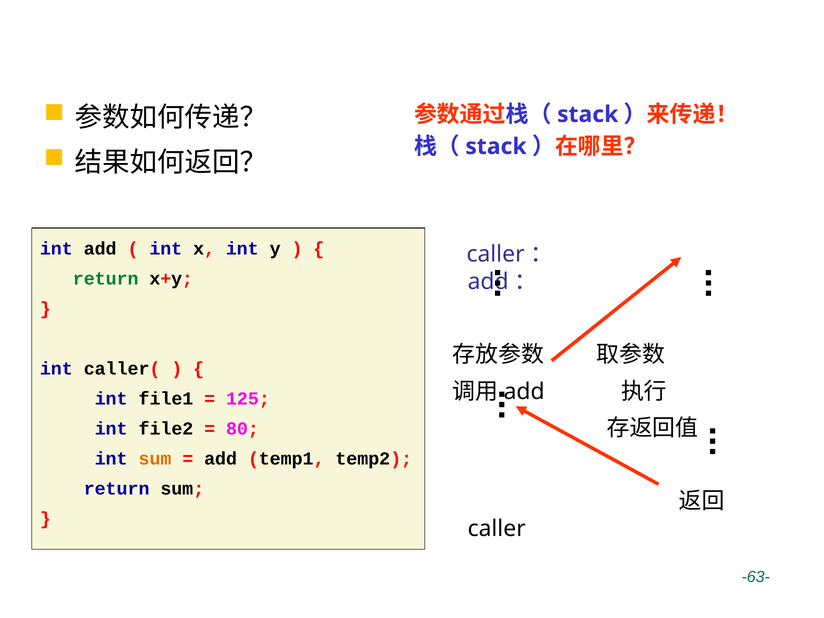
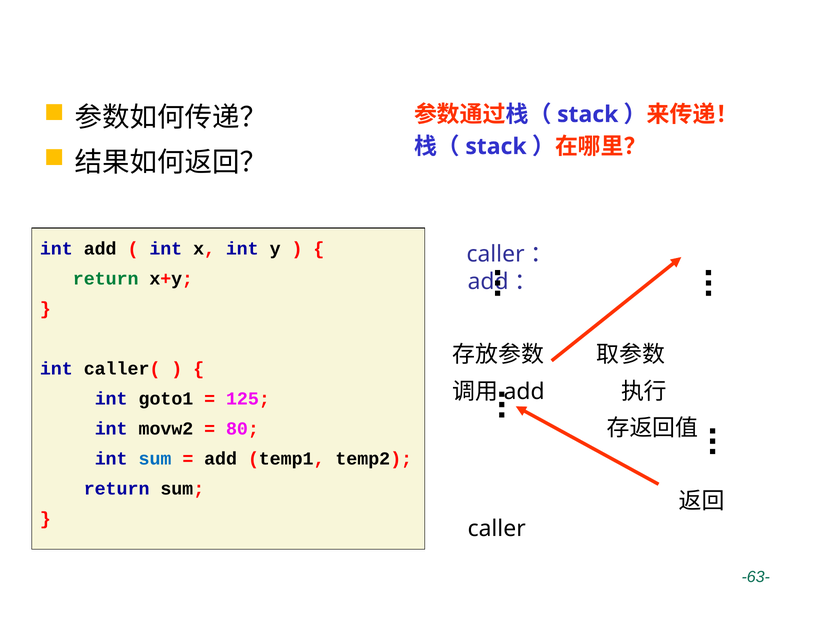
file1: file1 -> goto1
file2: file2 -> movw2
sum at (155, 459) colour: orange -> blue
